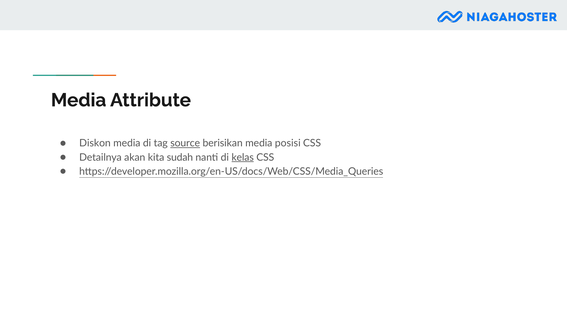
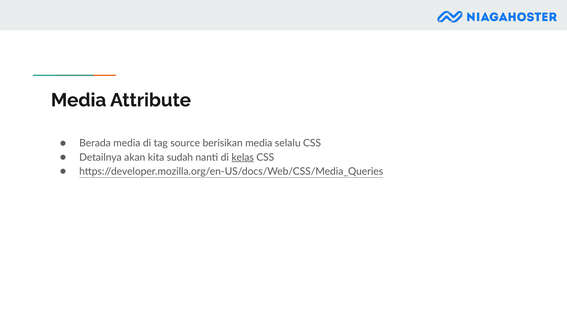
Diskon: Diskon -> Berada
source underline: present -> none
posisi: posisi -> selalu
